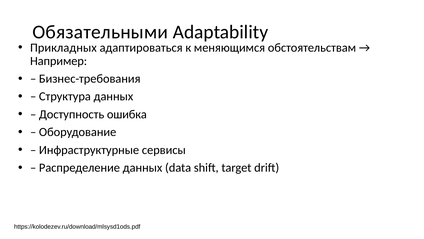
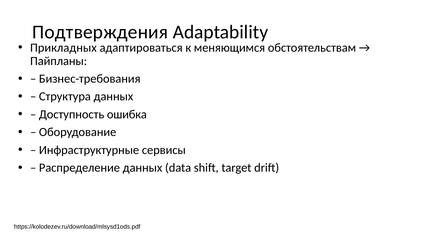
Обязательными: Обязательными -> Подтверждения
Например: Например -> Пайпланы
